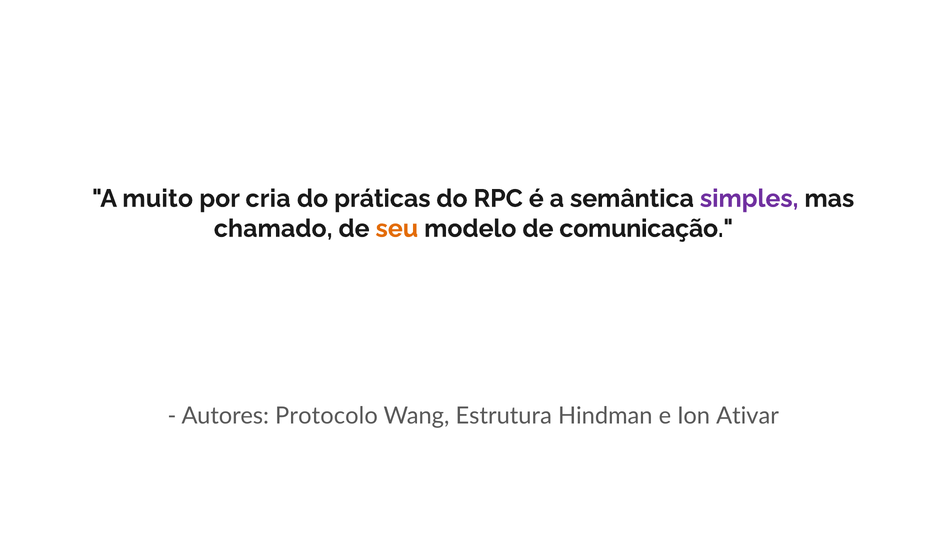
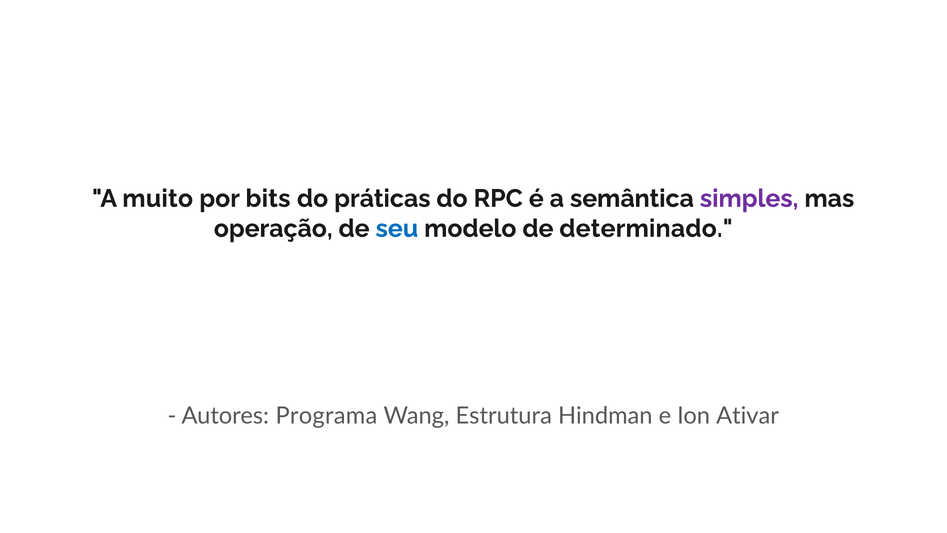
cria: cria -> bits
chamado: chamado -> operação
seu colour: orange -> blue
comunicação: comunicação -> determinado
Protocolo: Protocolo -> Programa
